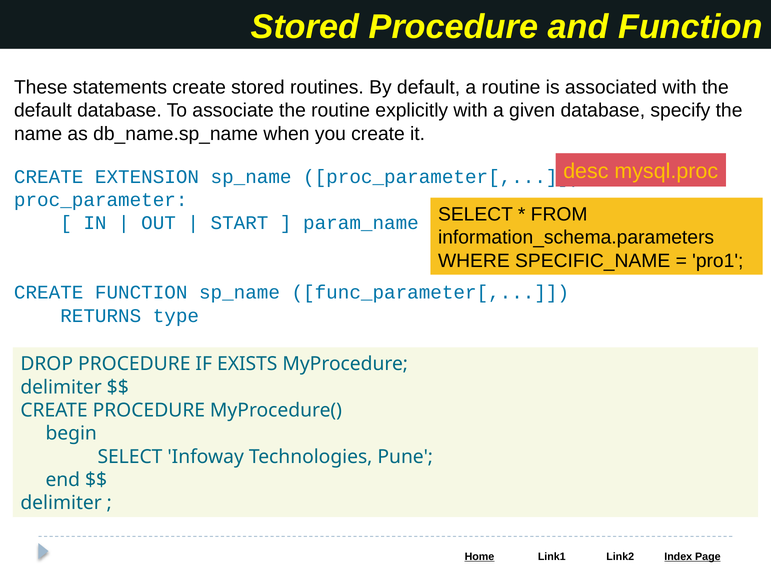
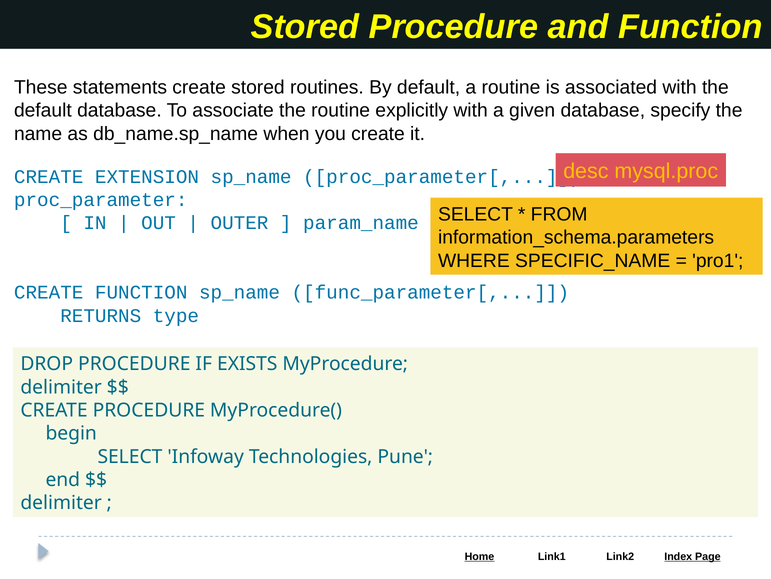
START: START -> OUTER
